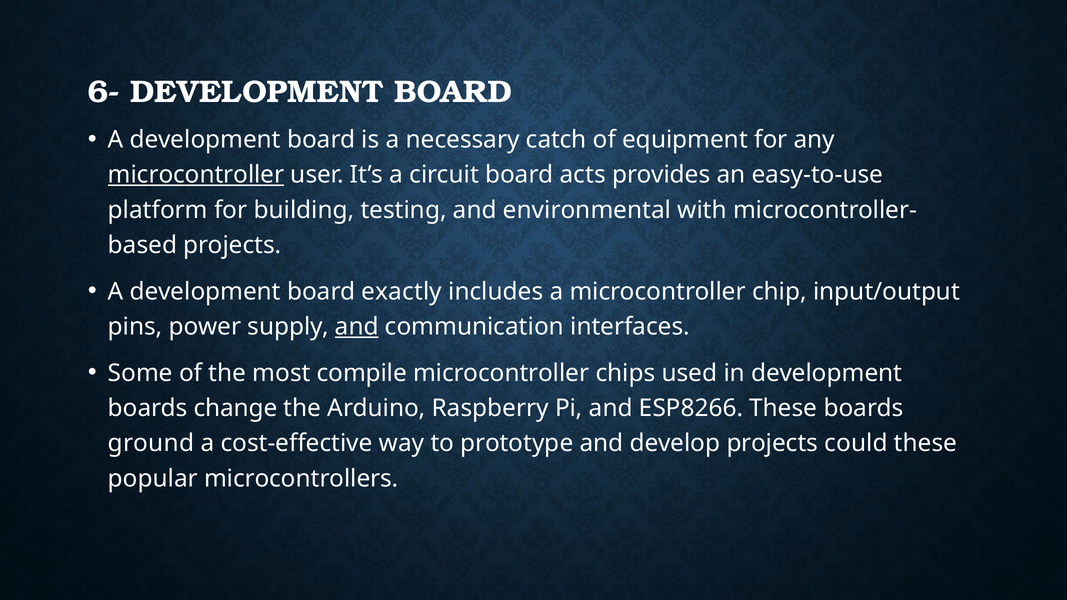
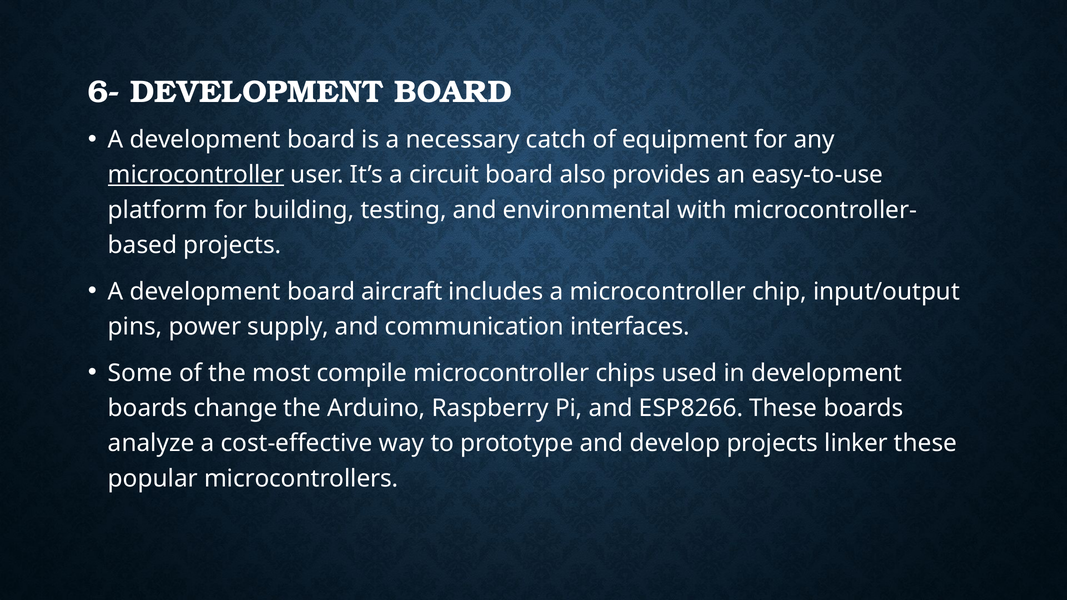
acts: acts -> also
exactly: exactly -> aircraft
and at (357, 327) underline: present -> none
ground: ground -> analyze
could: could -> linker
